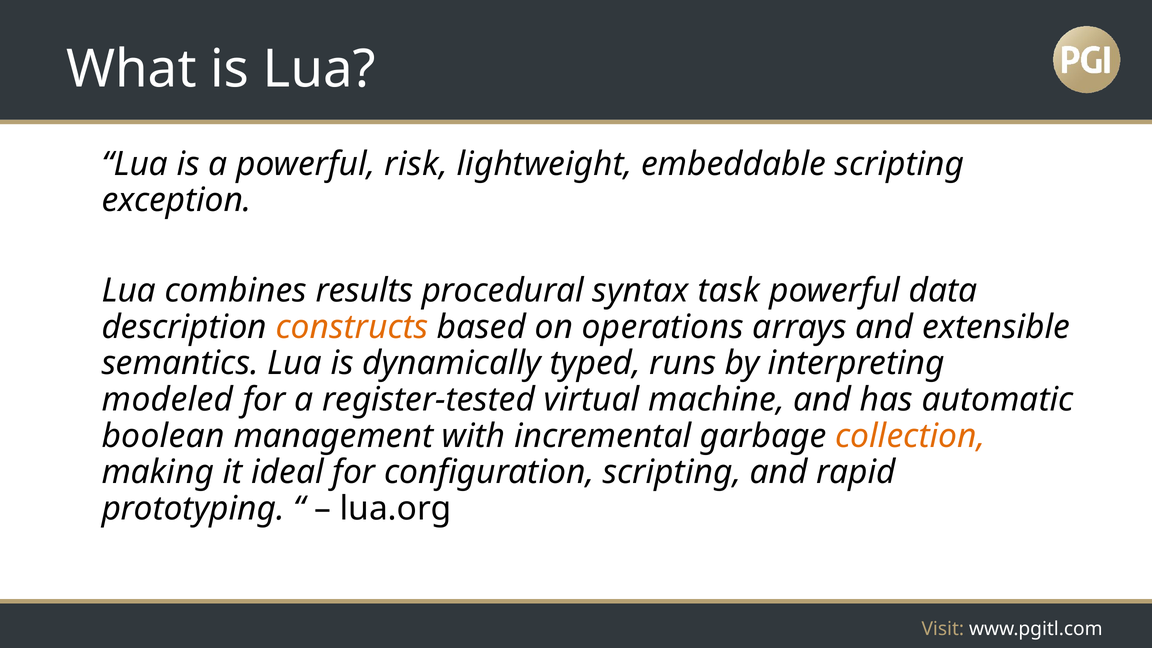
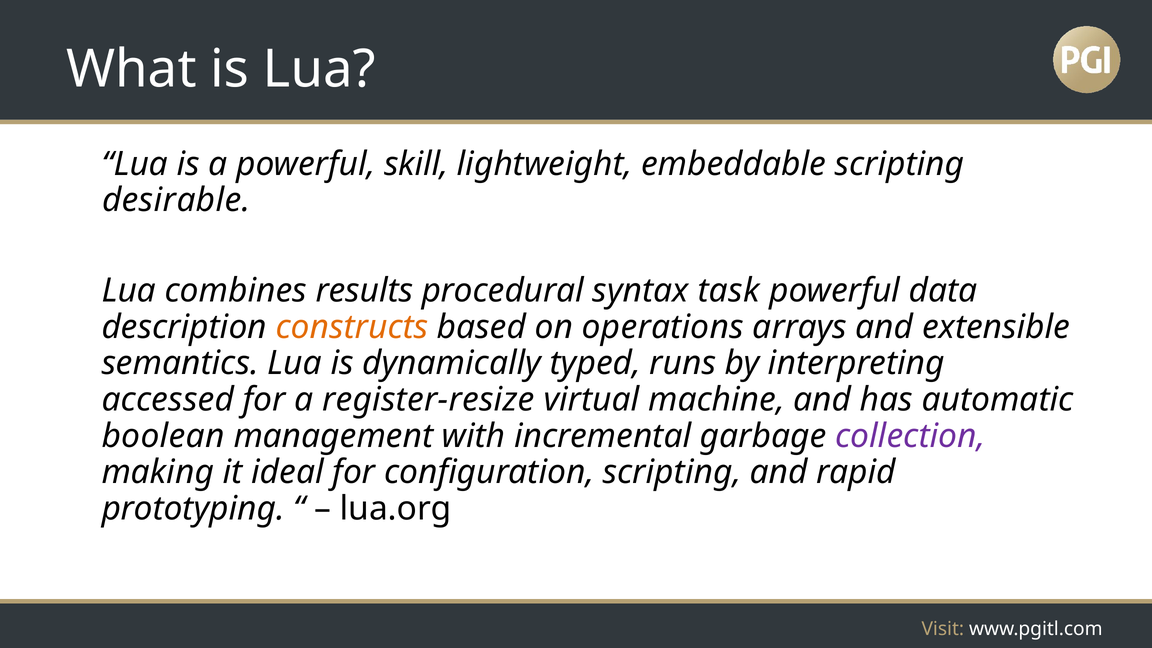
risk: risk -> skill
exception: exception -> desirable
modeled: modeled -> accessed
register-tested: register-tested -> register-resize
collection colour: orange -> purple
